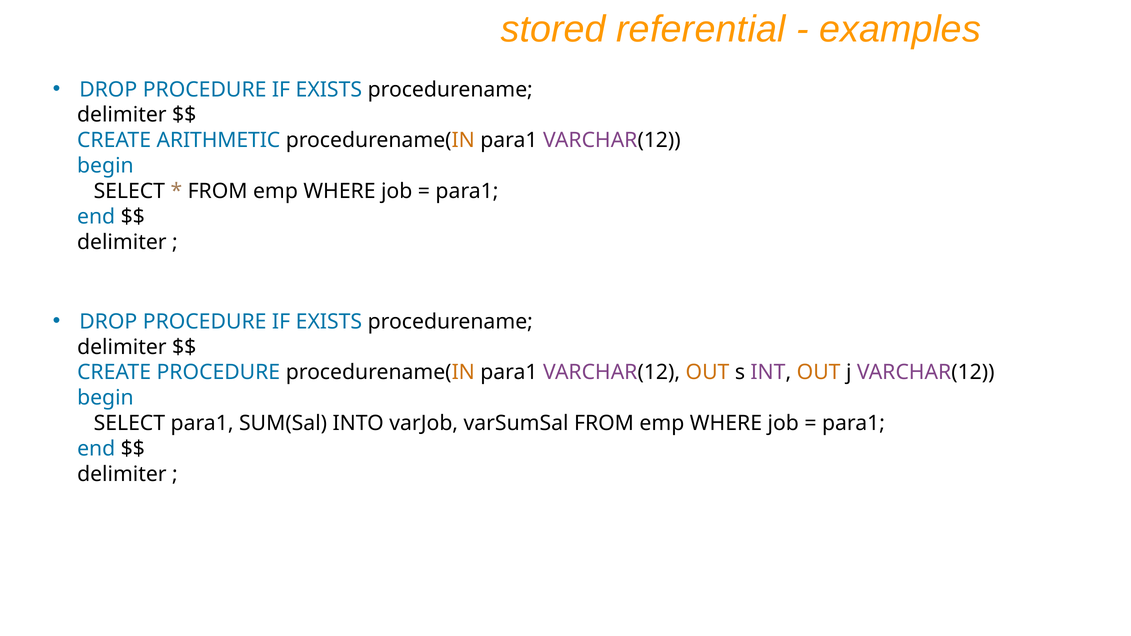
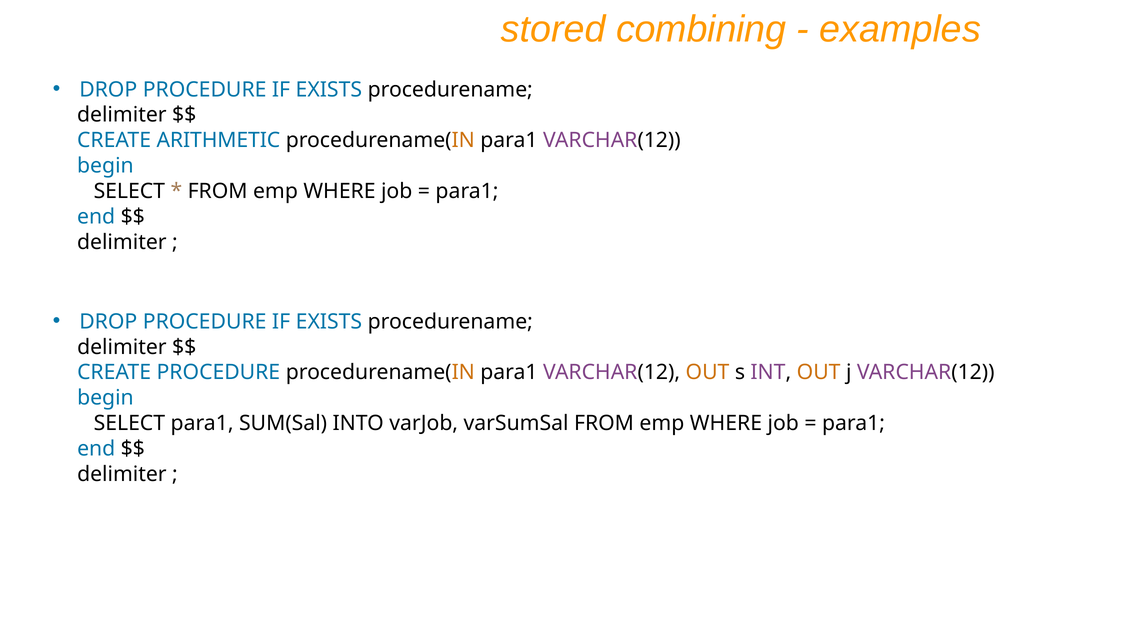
referential: referential -> combining
